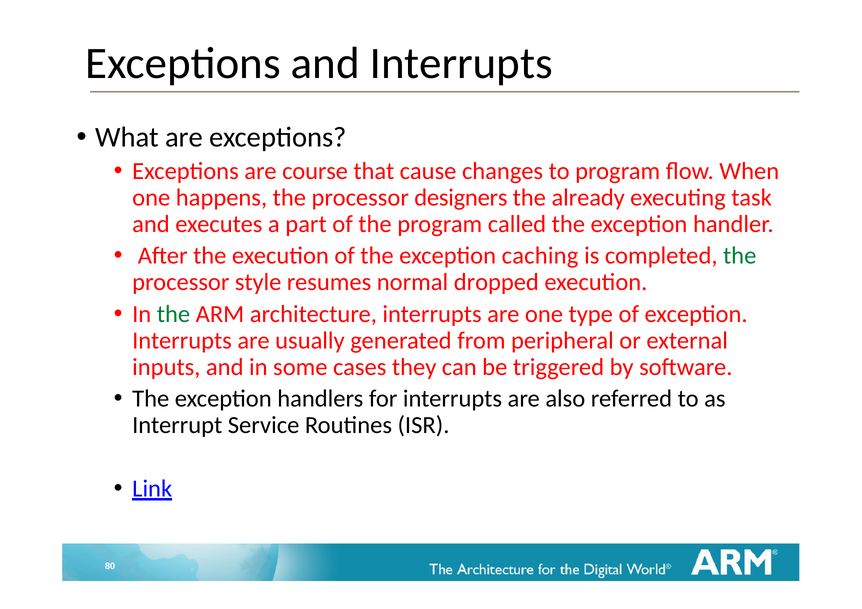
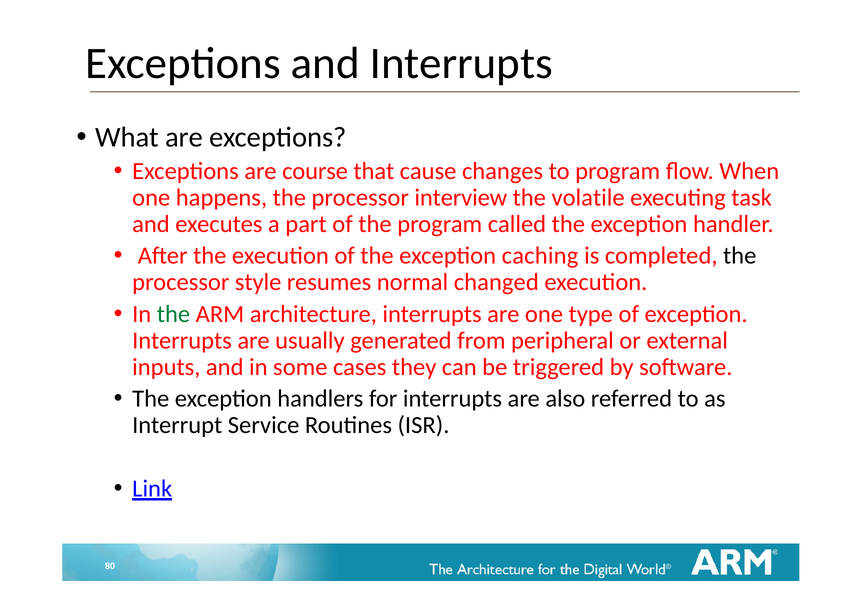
designers: designers -> interview
already: already -> volatile
the at (740, 256) colour: green -> black
dropped: dropped -> changed
